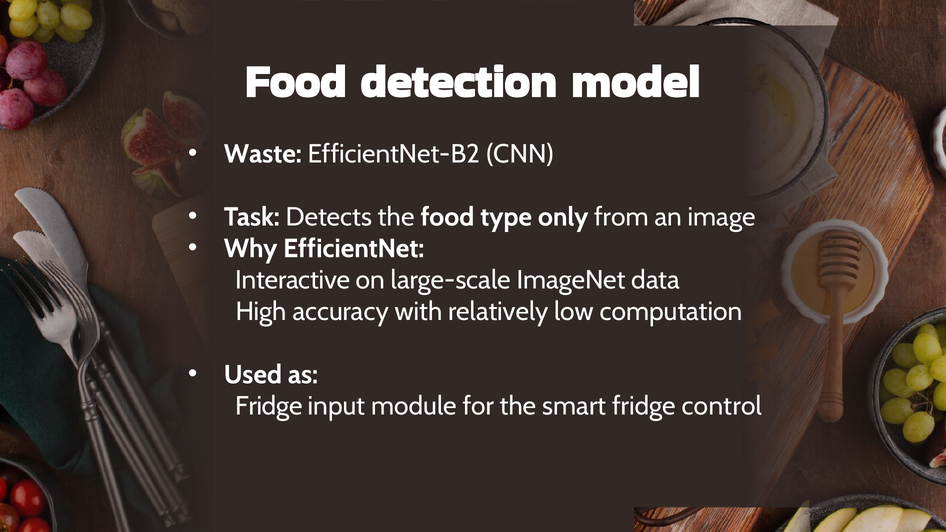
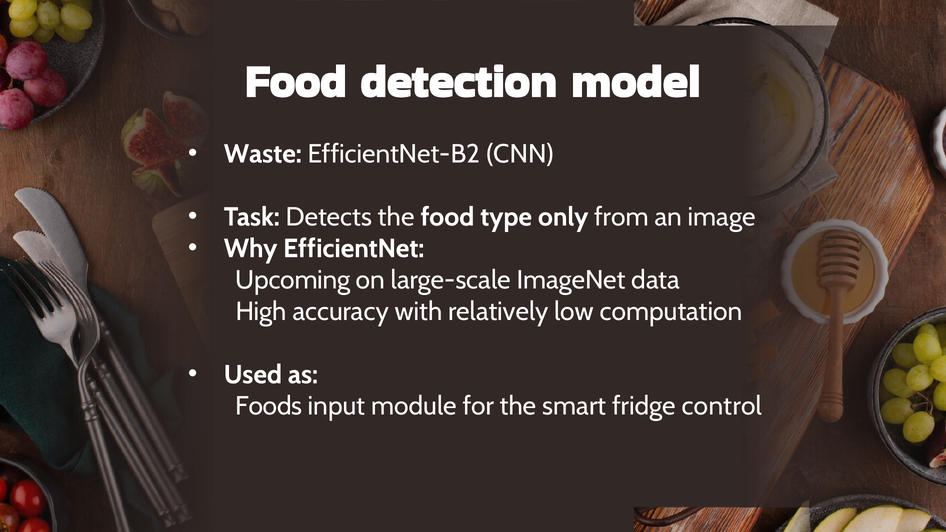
Interactive: Interactive -> Upcoming
Fridge at (269, 406): Fridge -> Foods
